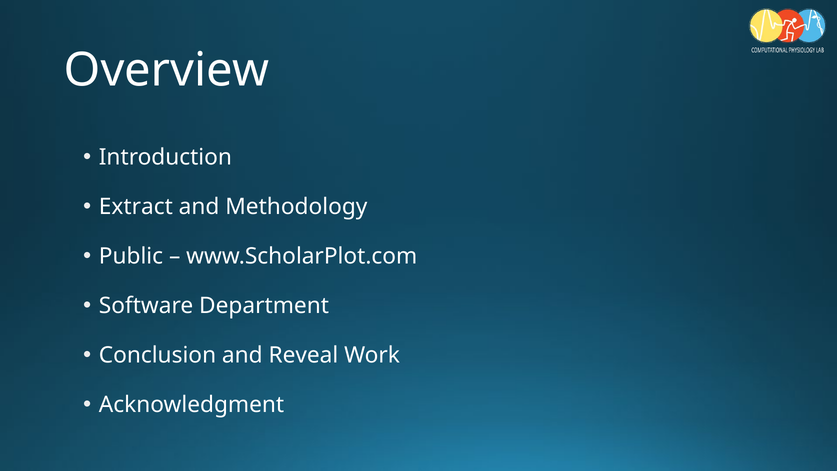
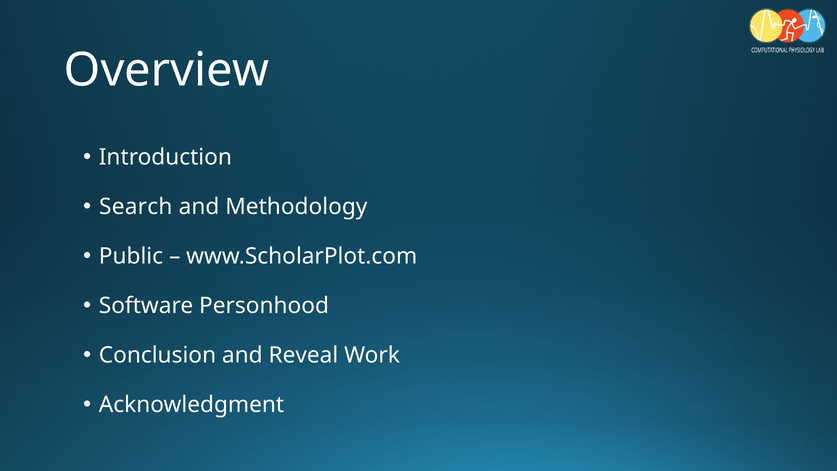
Extract: Extract -> Search
Department: Department -> Personhood
